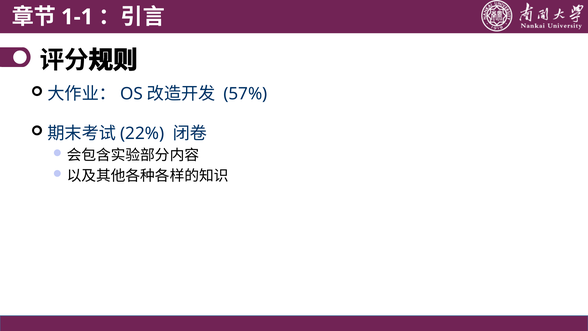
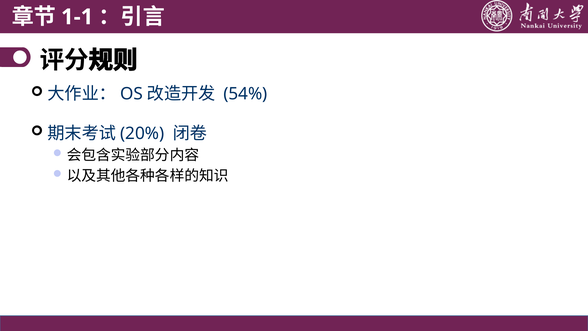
57%: 57% -> 54%
22%: 22% -> 20%
